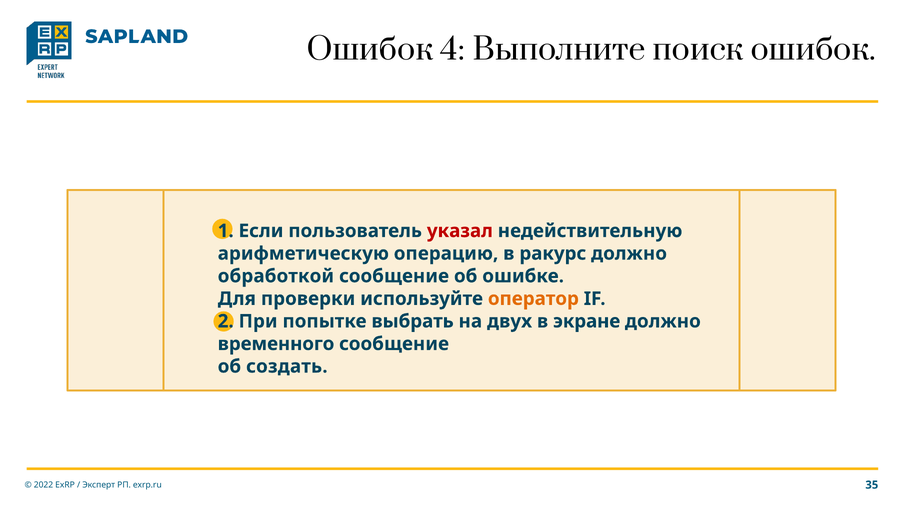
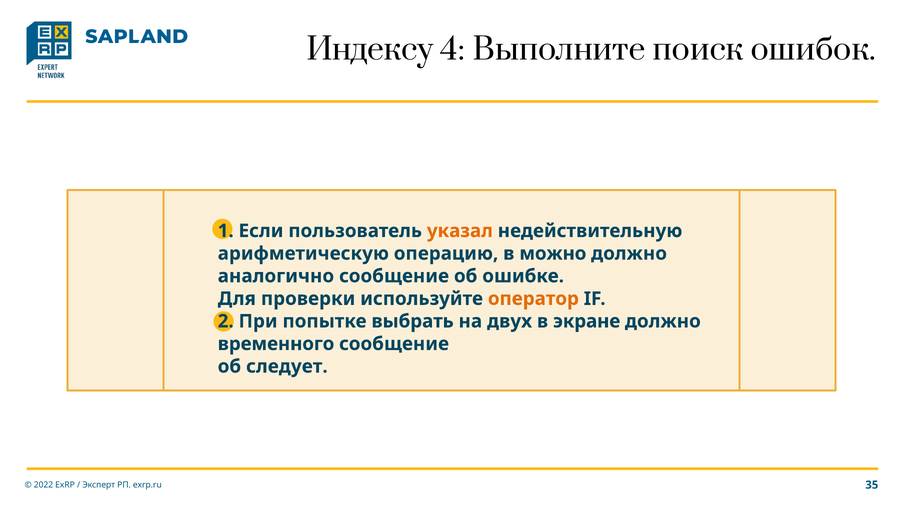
Ошибок at (370, 50): Ошибок -> Индексу
указал colour: red -> orange
ракурс: ракурс -> можно
обработкой: обработкой -> аналогично
создать: создать -> следует
